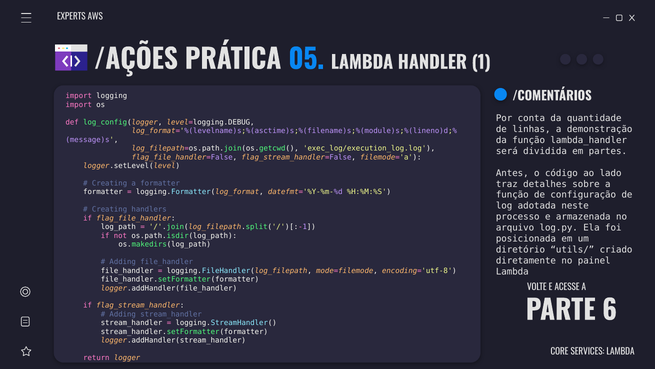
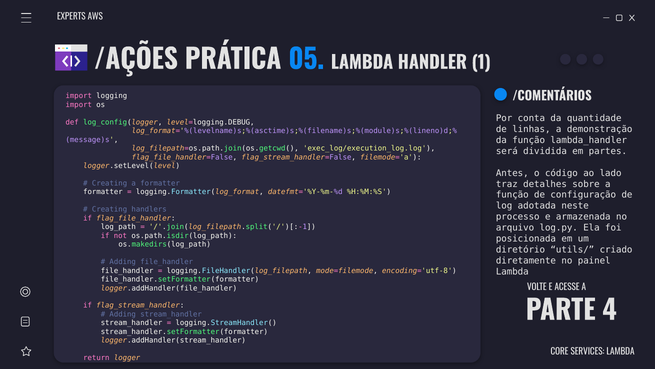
6: 6 -> 4
